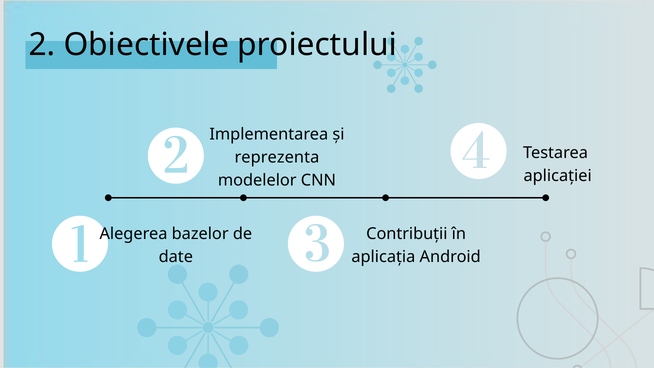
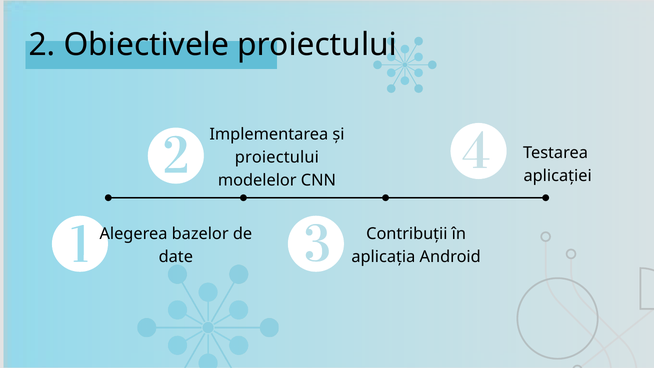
reprezenta at (277, 157): reprezenta -> proiectului
